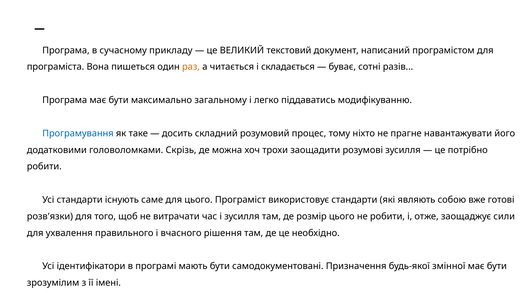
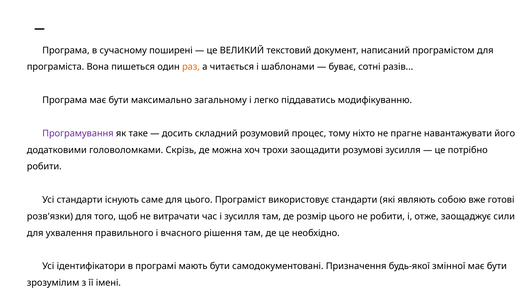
прикладу: прикладу -> поширені
складається: складається -> шаблонами
Програмування colour: blue -> purple
